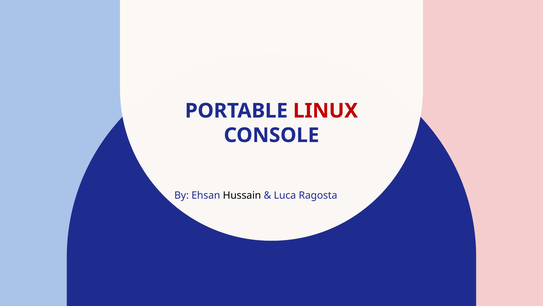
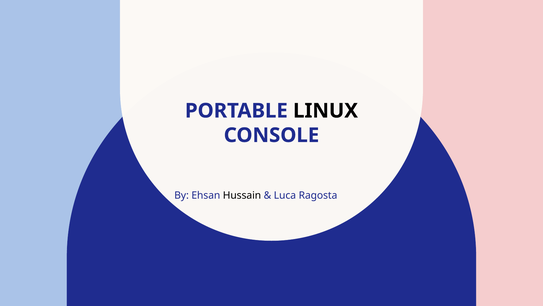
LINUX colour: red -> black
